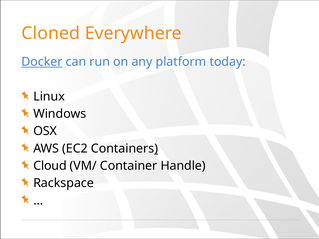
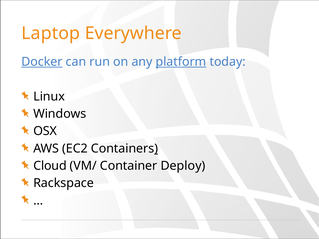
Cloned: Cloned -> Laptop
platform underline: none -> present
Handle: Handle -> Deploy
